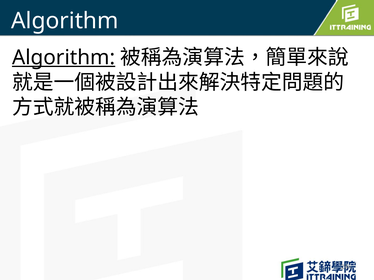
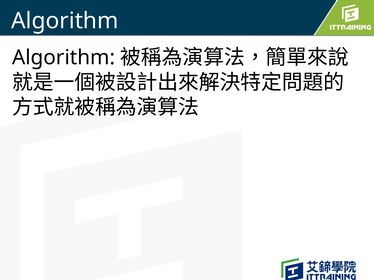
Algorithm at (64, 58) underline: present -> none
